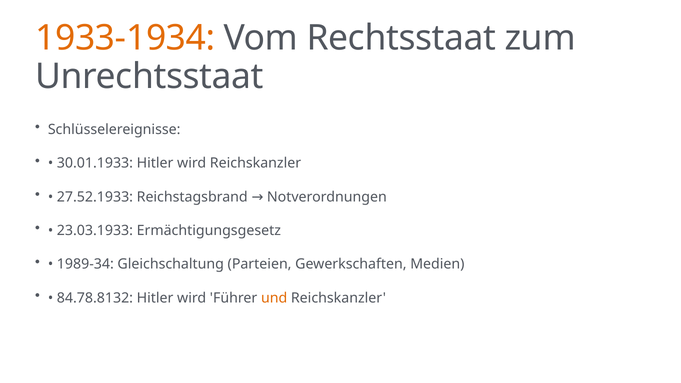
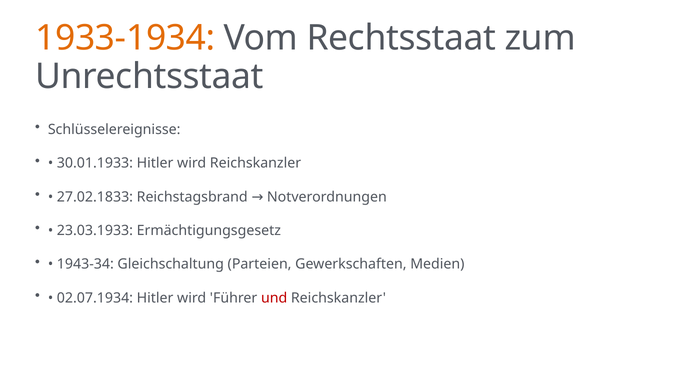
27.52.1933: 27.52.1933 -> 27.02.1833
1989-34: 1989-34 -> 1943-34
84.78.8132: 84.78.8132 -> 02.07.1934
und colour: orange -> red
